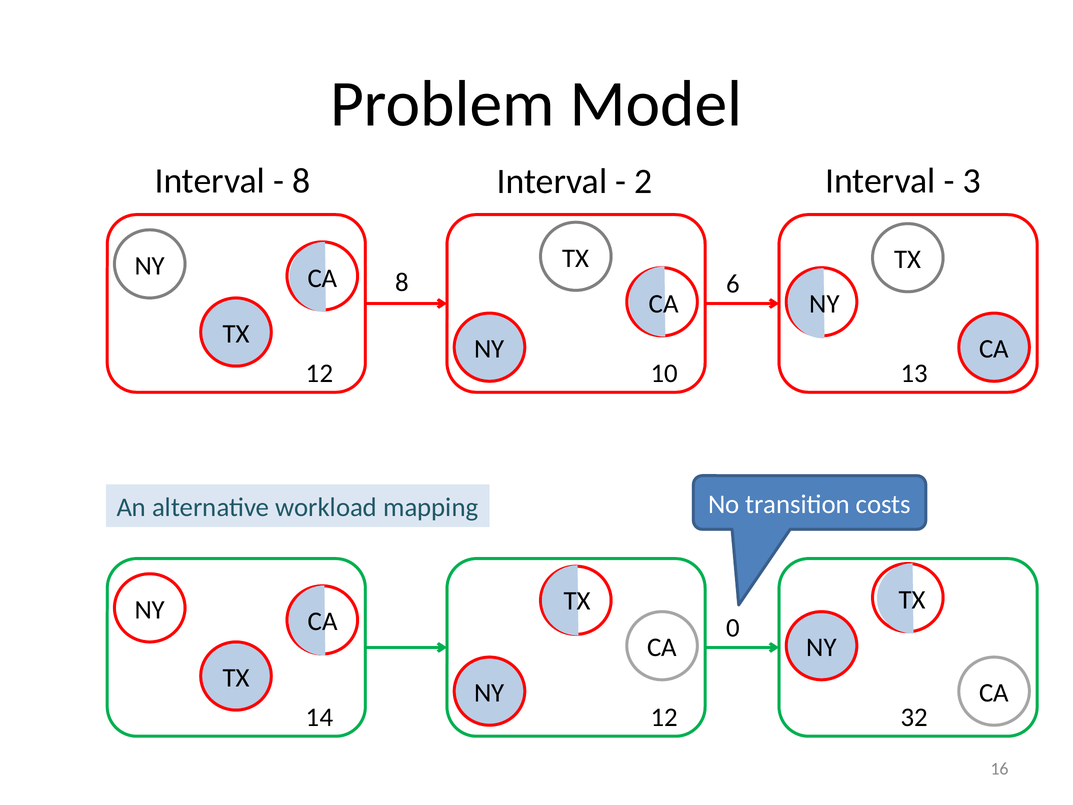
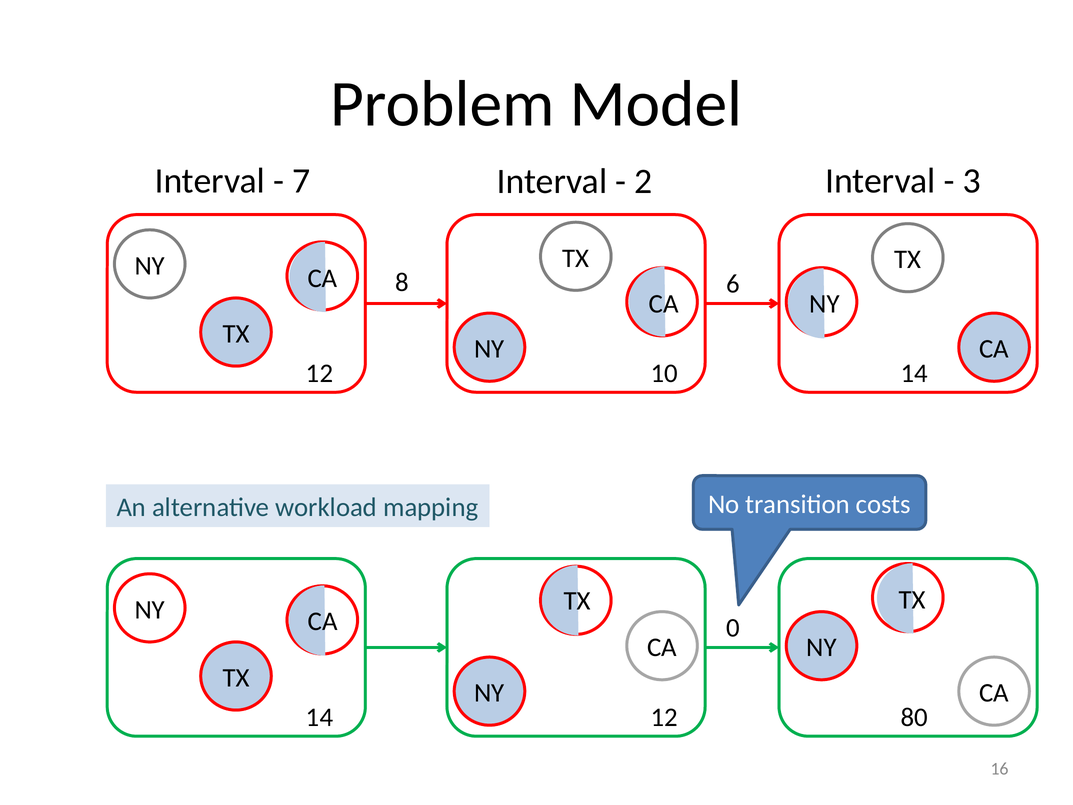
8 at (301, 181): 8 -> 7
10 13: 13 -> 14
32: 32 -> 80
